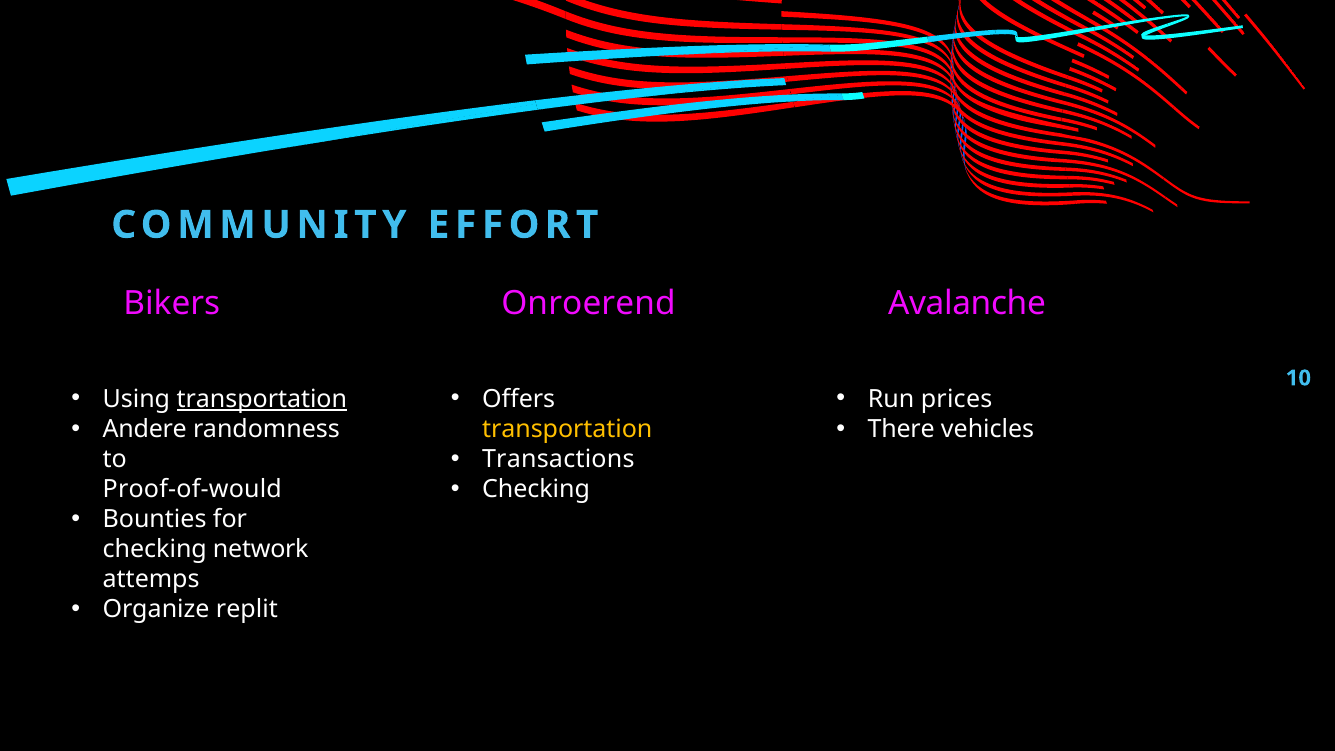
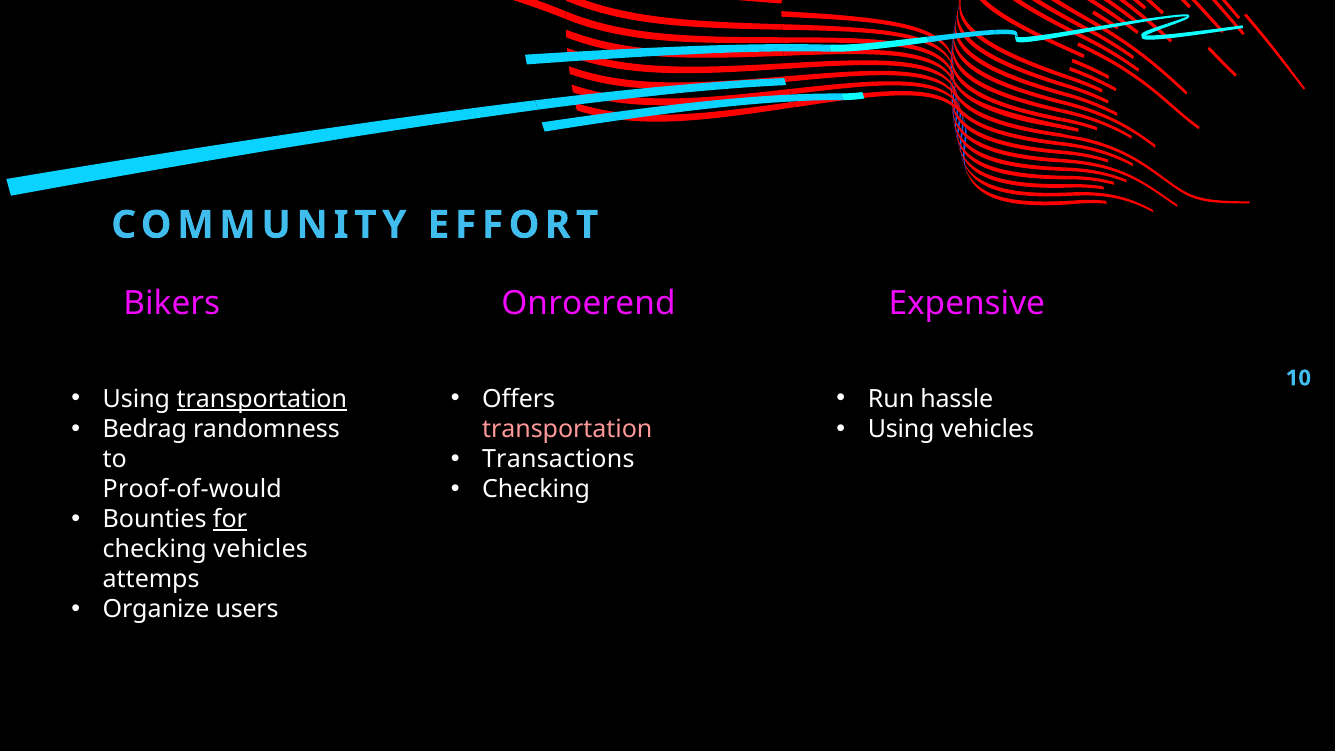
Avalanche: Avalanche -> Expensive
prices: prices -> hassle
Andere: Andere -> Bedrag
There at (901, 429): There -> Using
transportation at (567, 429) colour: yellow -> pink
for underline: none -> present
checking network: network -> vehicles
replit: replit -> users
